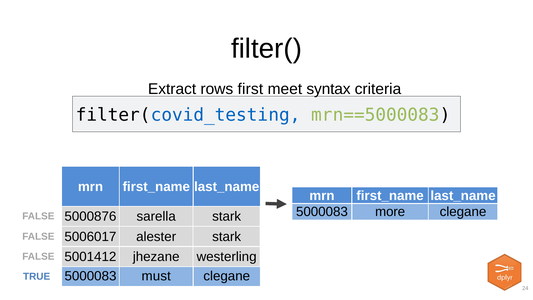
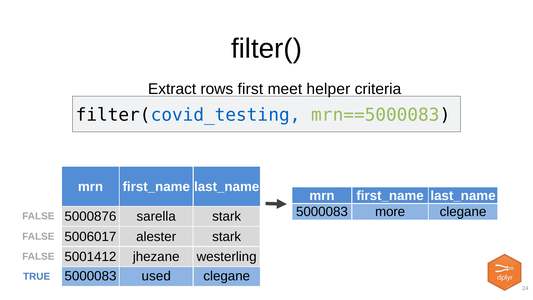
syntax: syntax -> helper
must: must -> used
